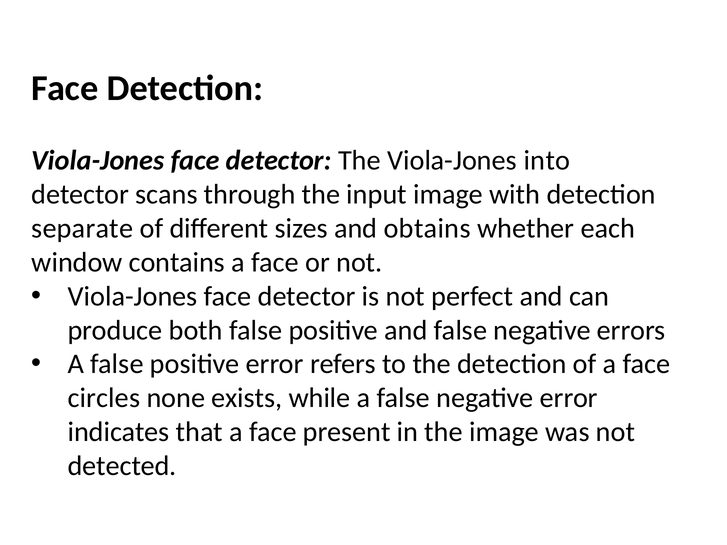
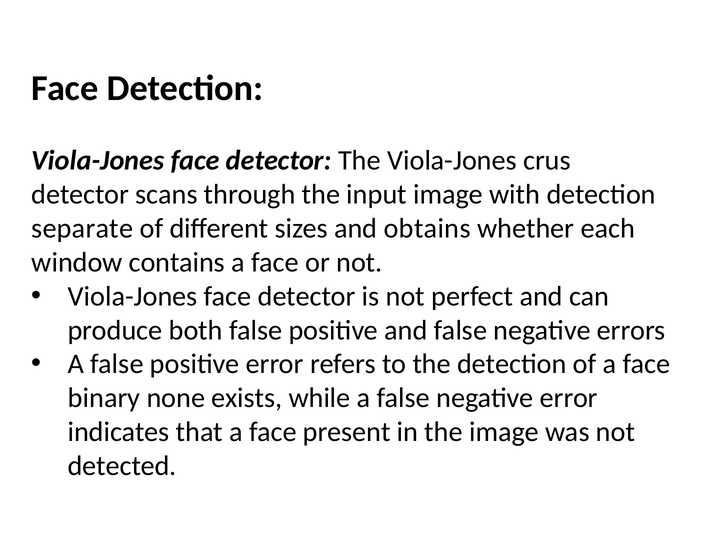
into: into -> crus
circles: circles -> binary
